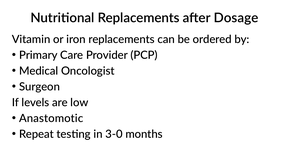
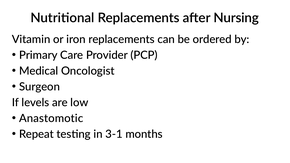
Dosage: Dosage -> Nursing
3-0: 3-0 -> 3-1
